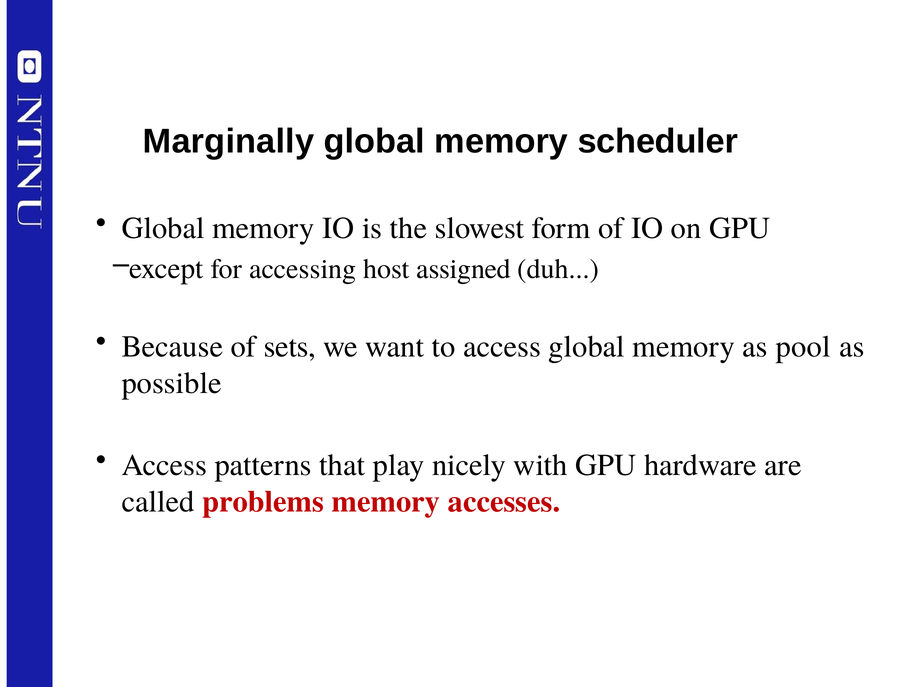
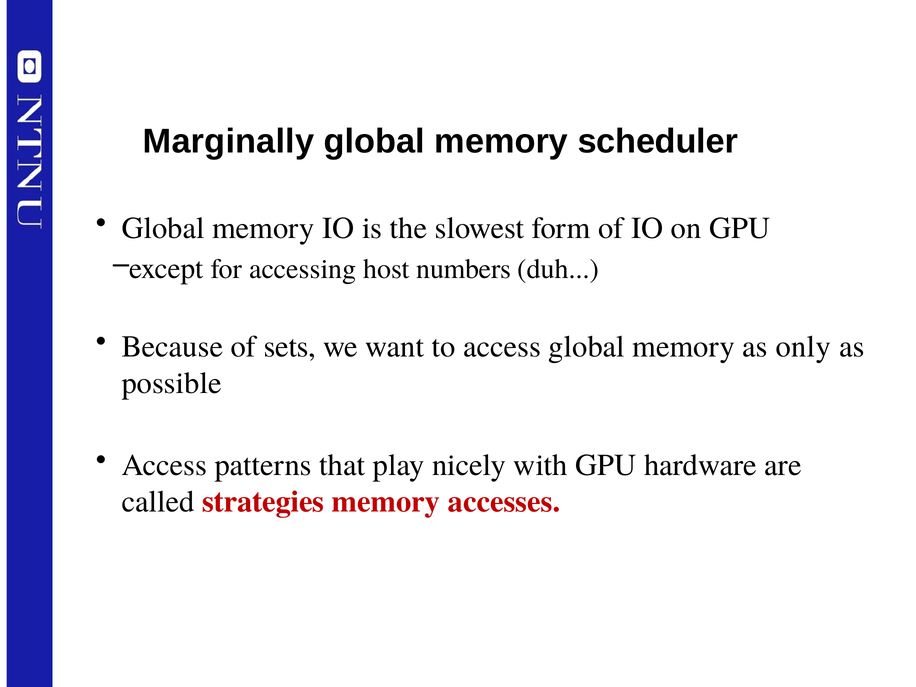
assigned: assigned -> numbers
pool: pool -> only
problems: problems -> strategies
